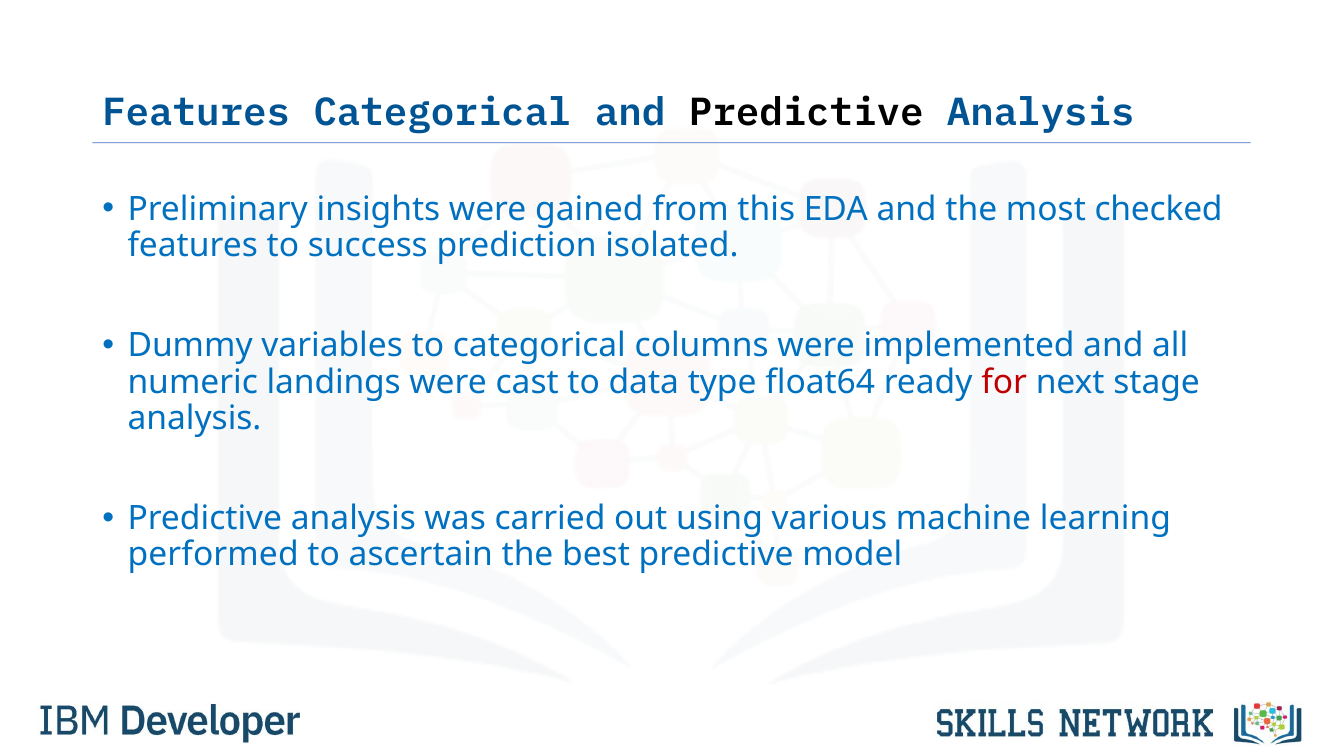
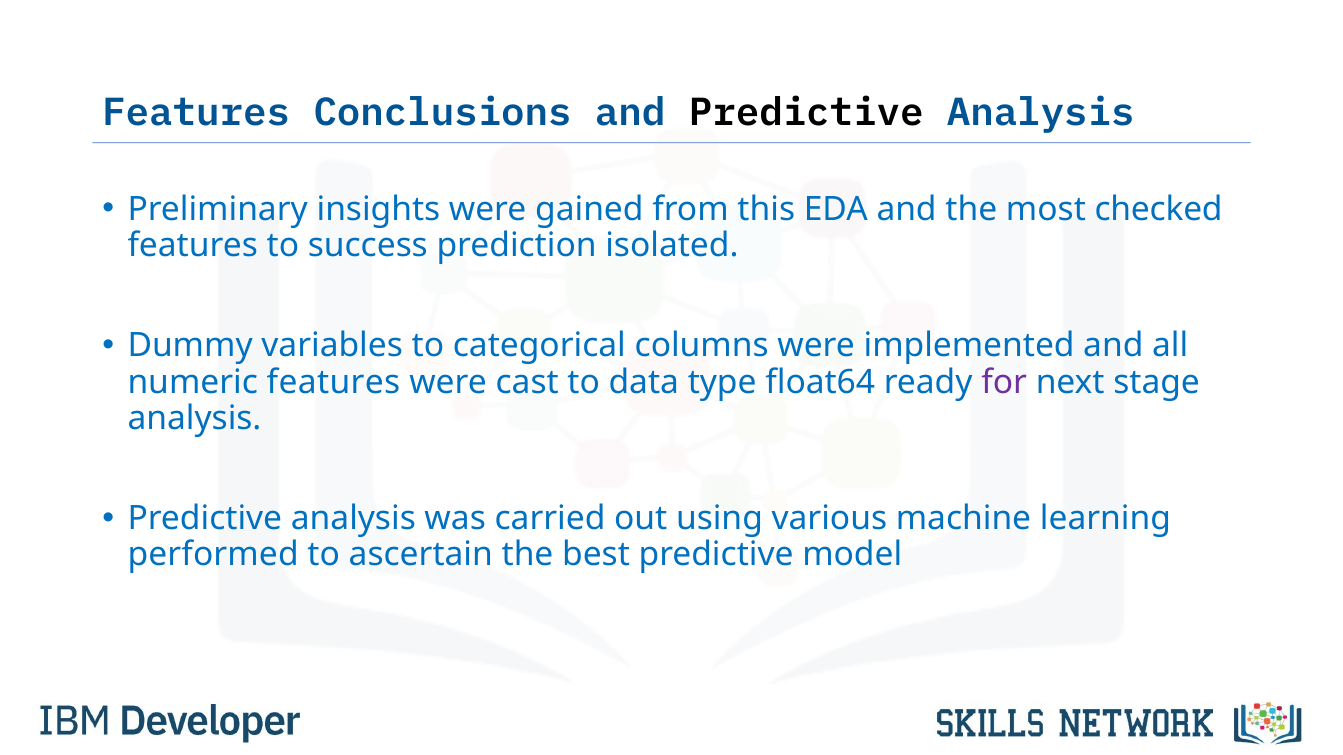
Features Categorical: Categorical -> Conclusions
numeric landings: landings -> features
for colour: red -> purple
